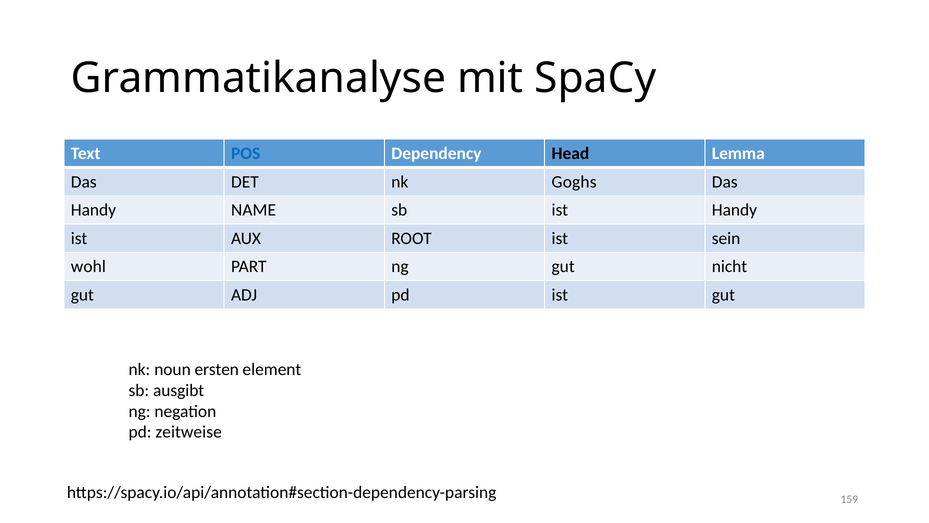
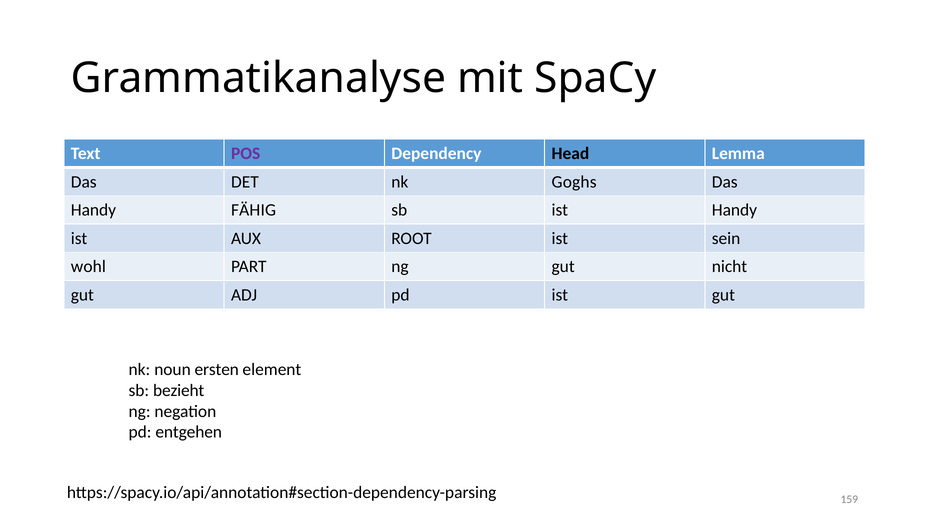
POS colour: blue -> purple
NAME: NAME -> FÄHIG
ausgibt: ausgibt -> bezieht
zeitweise: zeitweise -> entgehen
